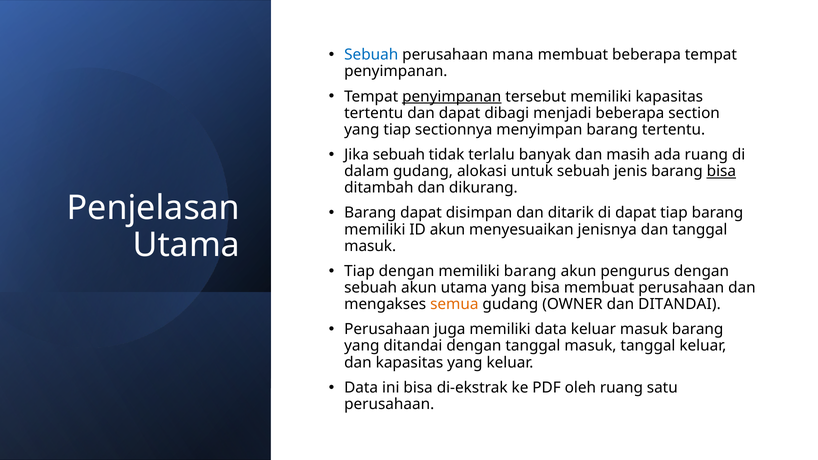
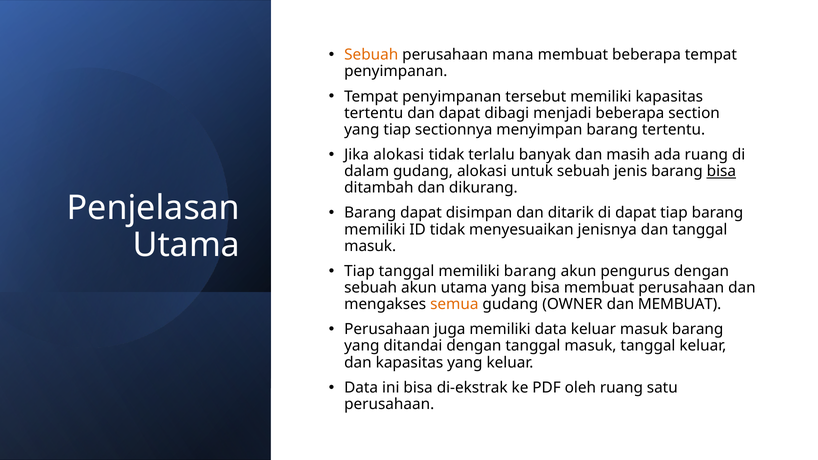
Sebuah at (371, 55) colour: blue -> orange
penyimpanan at (452, 96) underline: present -> none
Jika sebuah: sebuah -> alokasi
ID akun: akun -> tidak
Tiap dengan: dengan -> tanggal
dan DITANDAI: DITANDAI -> MEMBUAT
